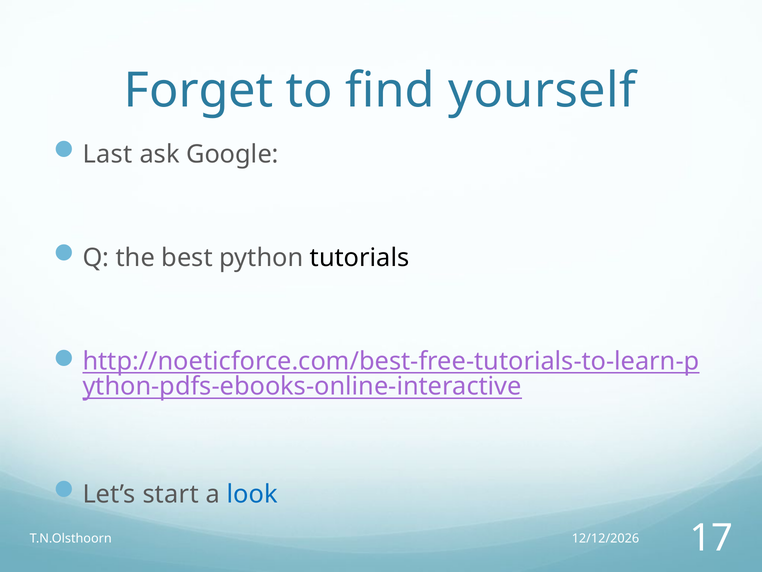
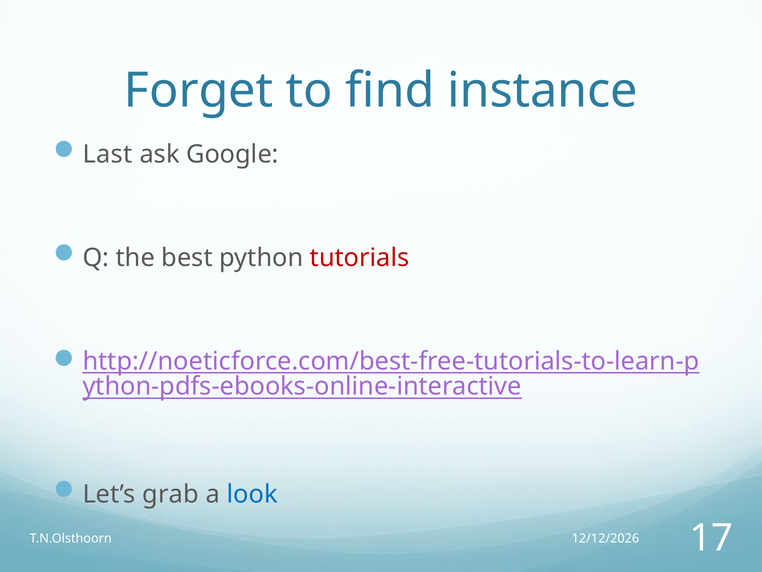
yourself: yourself -> instance
tutorials colour: black -> red
start: start -> grab
